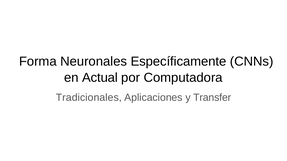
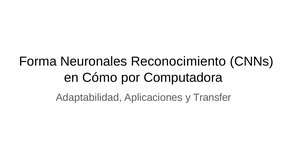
Específicamente: Específicamente -> Reconocimiento
Actual: Actual -> Cómo
Tradicionales: Tradicionales -> Adaptabilidad
